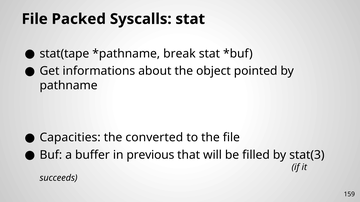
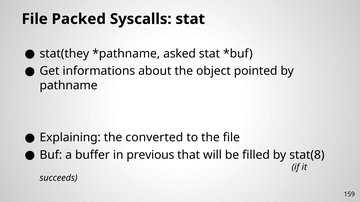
stat(tape: stat(tape -> stat(they
break: break -> asked
Capacities: Capacities -> Explaining
stat(3: stat(3 -> stat(8
